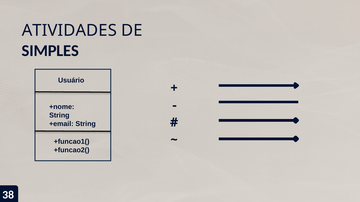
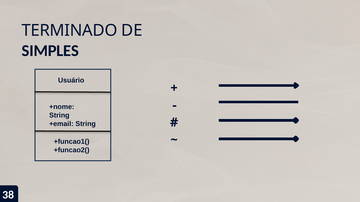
ATIVIDADES: ATIVIDADES -> TERMINADO
